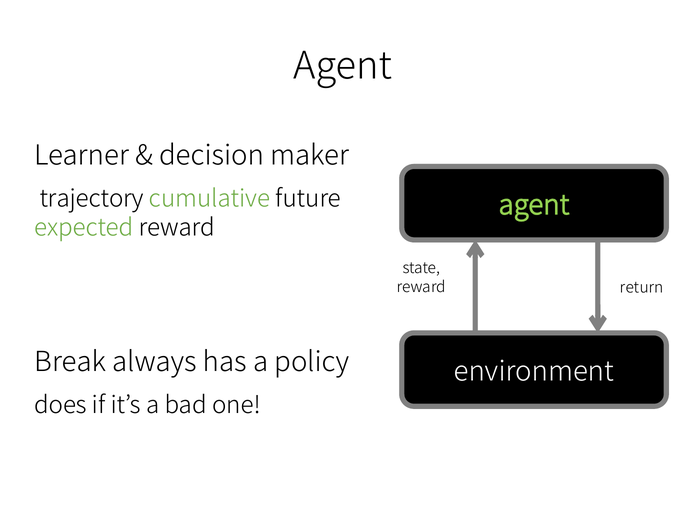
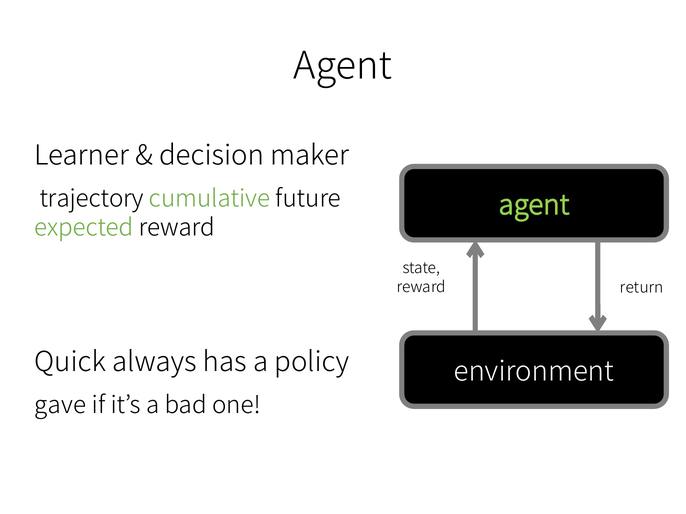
Break: Break -> Quick
does: does -> gave
